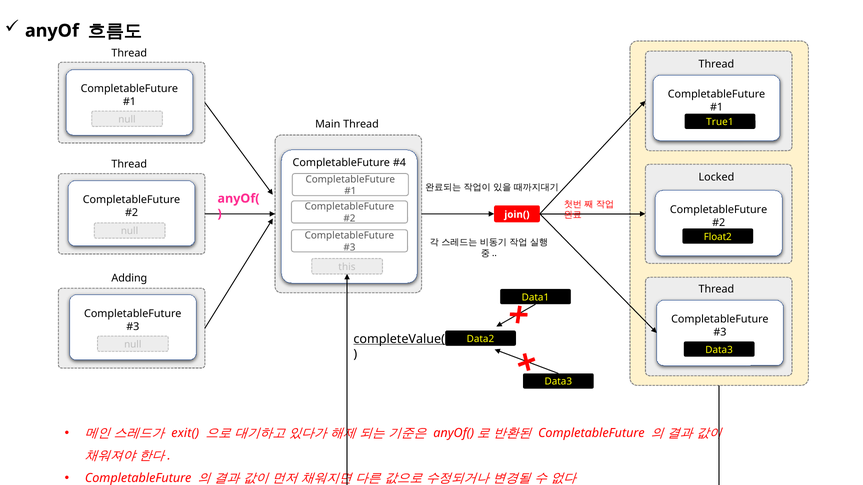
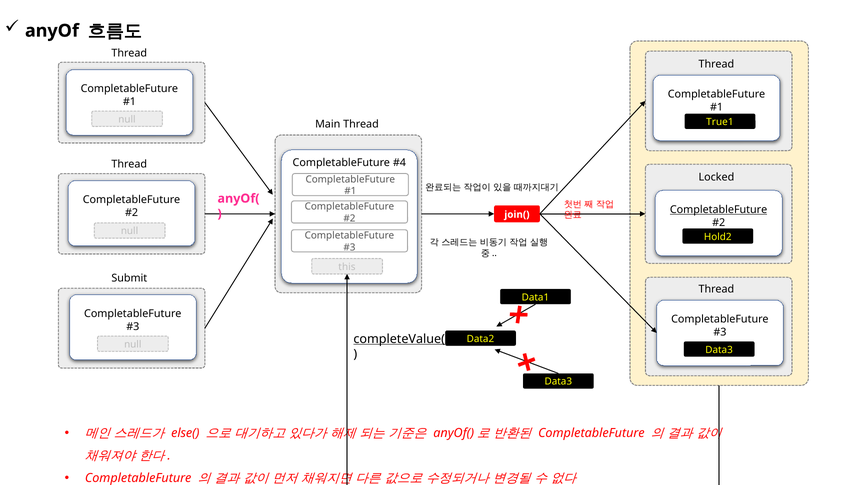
CompletableFuture at (719, 210) underline: none -> present
Float2: Float2 -> Hold2
Adding: Adding -> Submit
exit(: exit( -> else(
